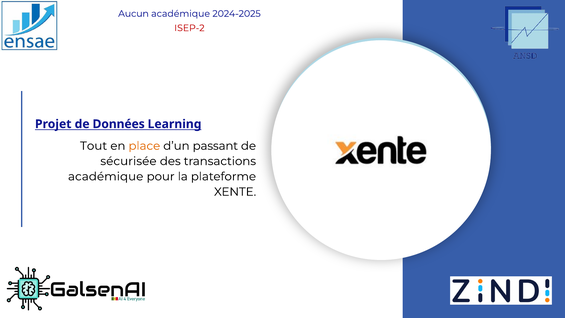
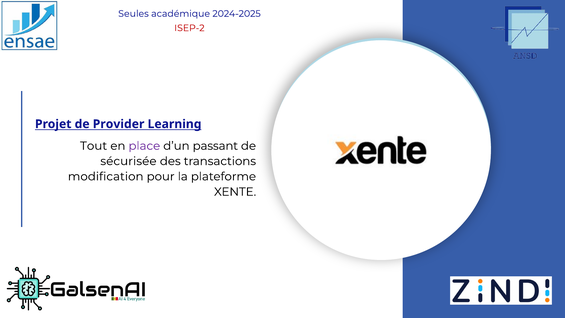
Aucun: Aucun -> Seules
Données: Données -> Provider
place colour: orange -> purple
académique at (106, 176): académique -> modification
